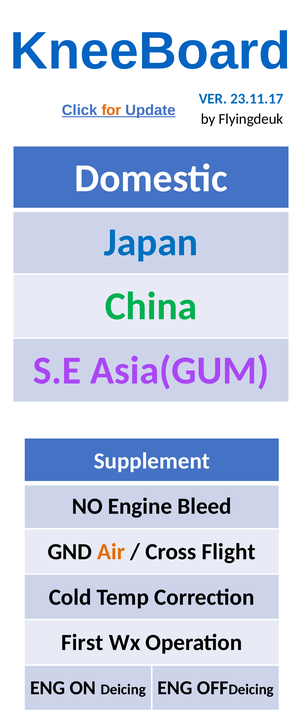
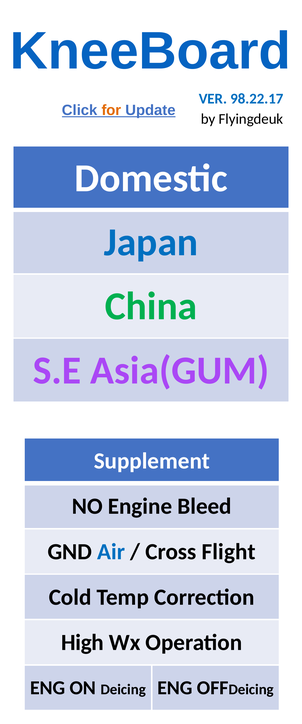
23.11.17: 23.11.17 -> 98.22.17
Air colour: orange -> blue
First: First -> High
